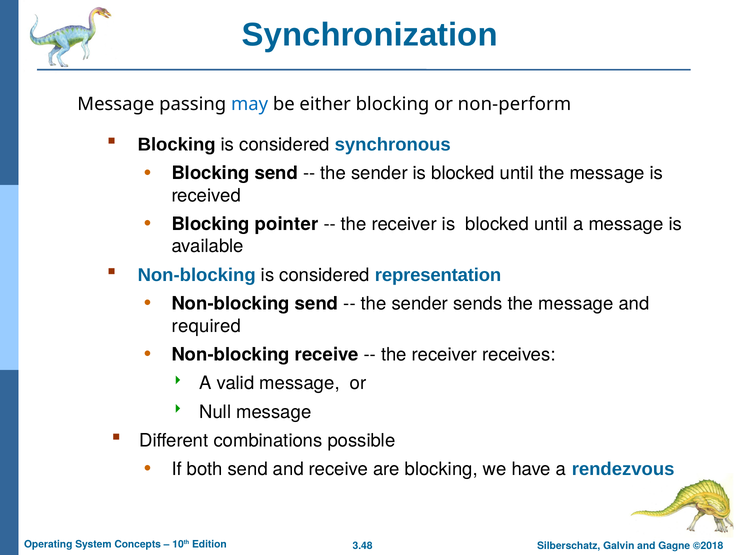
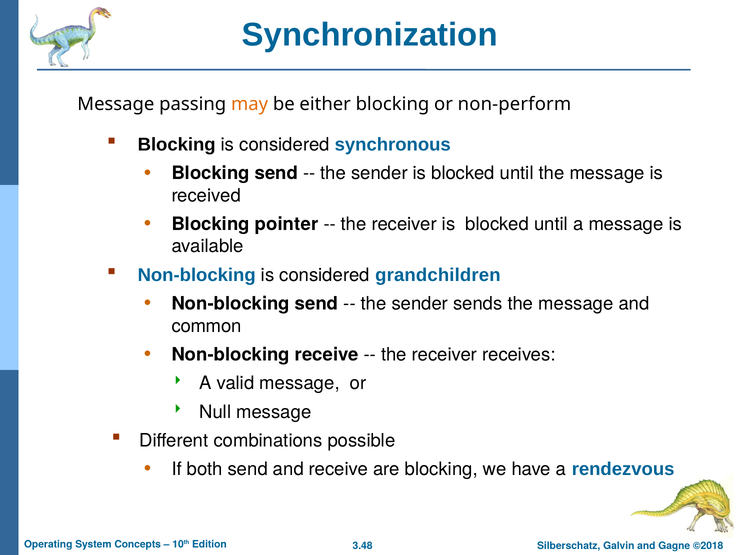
may colour: blue -> orange
representation: representation -> grandchildren
required: required -> common
